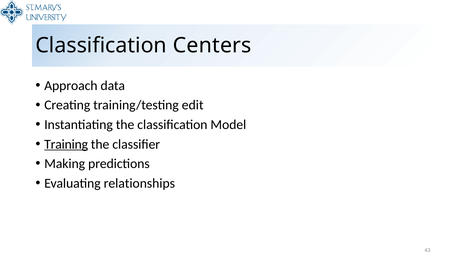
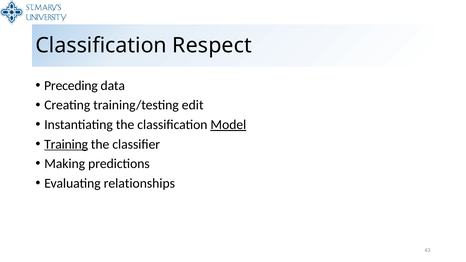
Centers: Centers -> Respect
Approach: Approach -> Preceding
Model underline: none -> present
